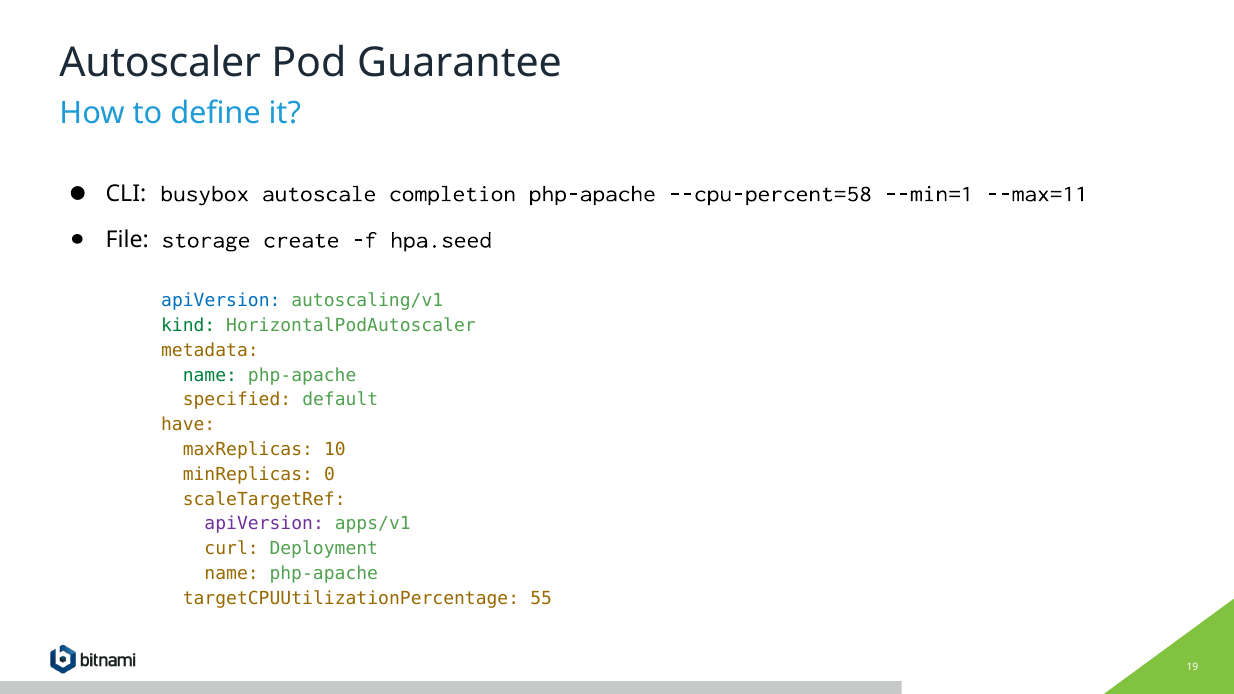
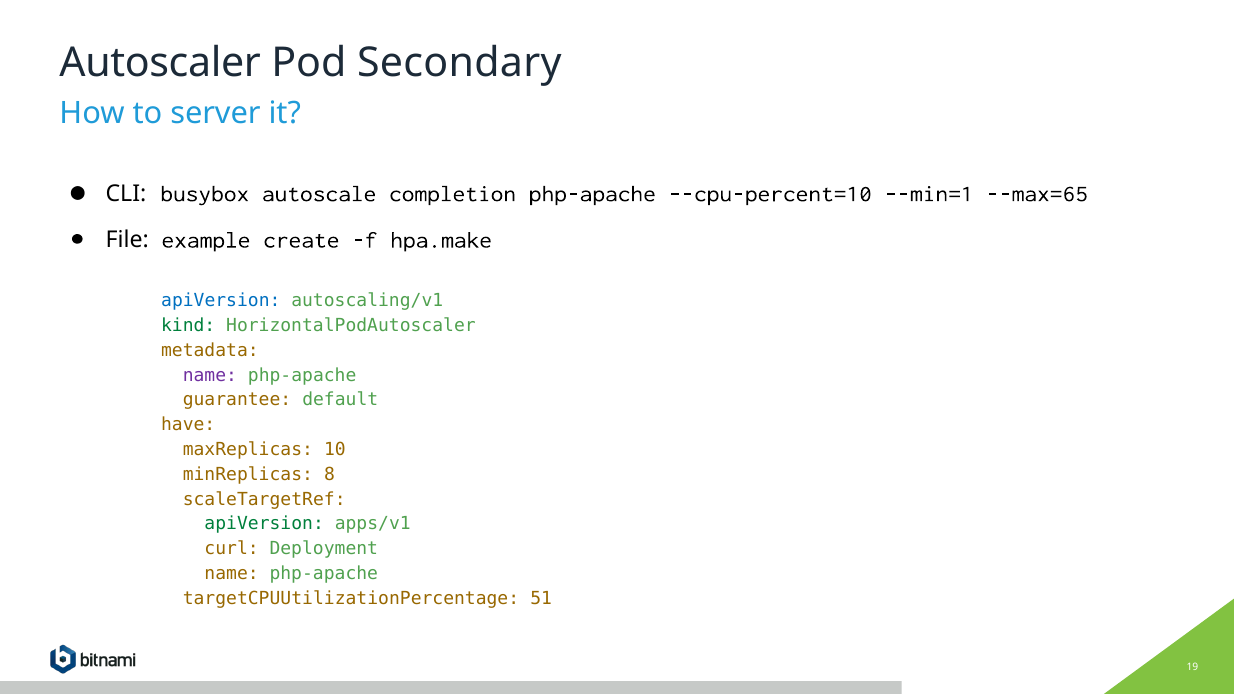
Guarantee: Guarantee -> Secondary
define: define -> server
--cpu-percent=58: --cpu-percent=58 -> --cpu-percent=10
--max=11: --max=11 -> --max=65
storage: storage -> example
hpa.seed: hpa.seed -> hpa.make
name at (210, 375) colour: green -> purple
specified: specified -> guarantee
0: 0 -> 8
apiVersion at (264, 524) colour: purple -> green
55: 55 -> 51
